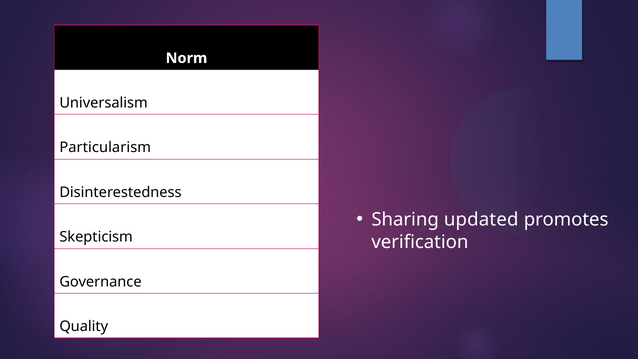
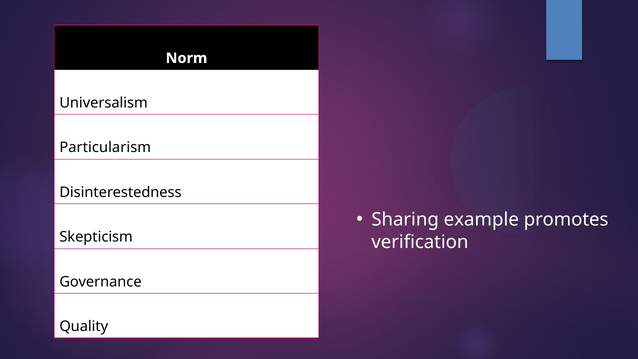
updated: updated -> example
